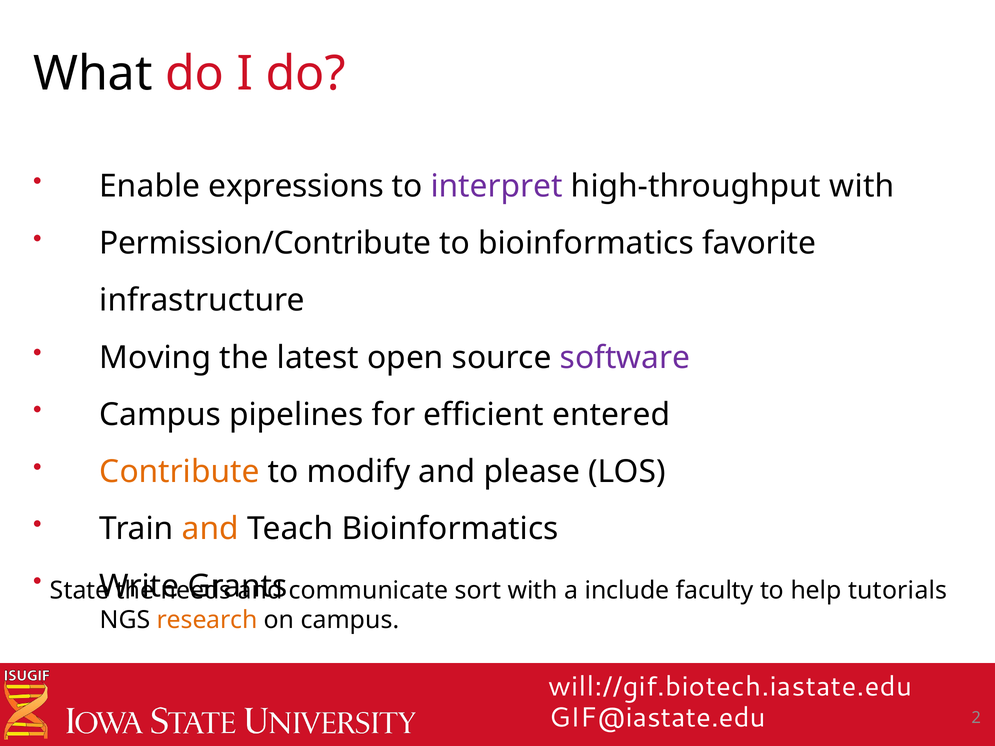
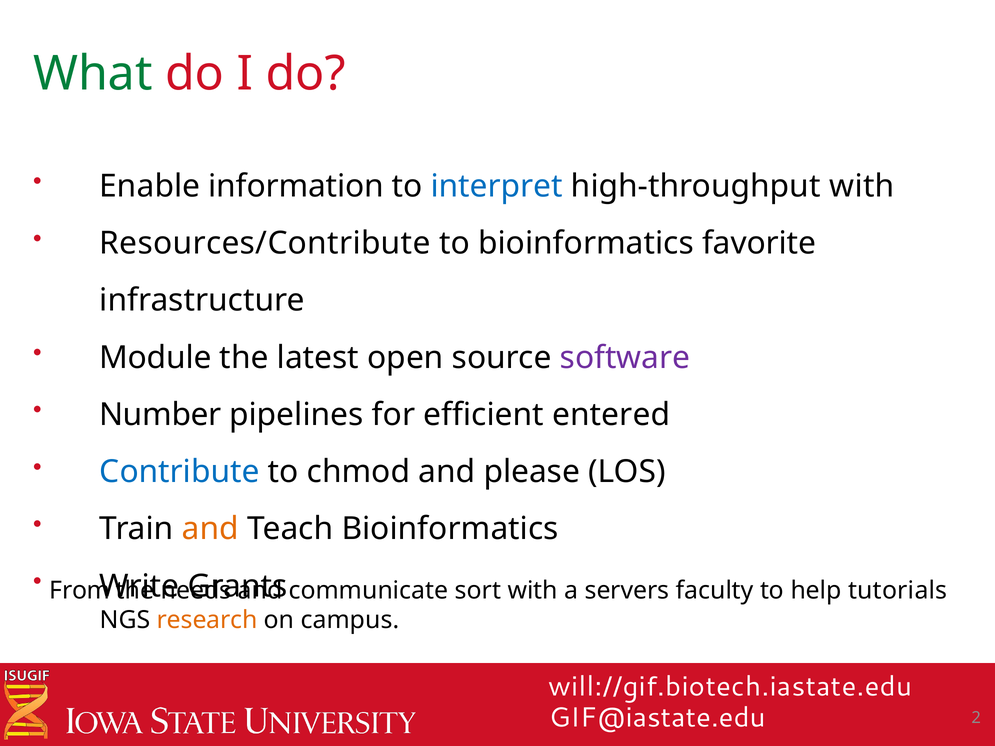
What colour: black -> green
expressions: expressions -> information
interpret colour: purple -> blue
Permission/Contribute: Permission/Contribute -> Resources/Contribute
Moving: Moving -> Module
Campus at (160, 415): Campus -> Number
Contribute colour: orange -> blue
modify: modify -> chmod
State: State -> From
include: include -> servers
